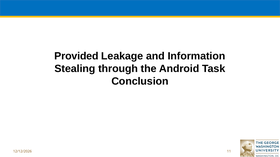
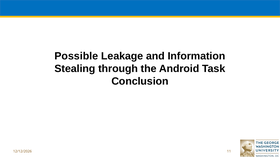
Provided: Provided -> Possible
